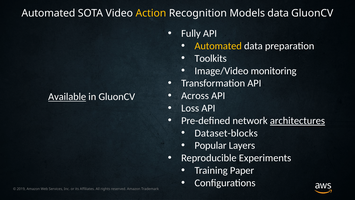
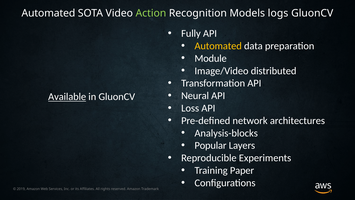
Action colour: yellow -> light green
Models data: data -> logs
Toolkits: Toolkits -> Module
monitoring: monitoring -> distributed
Across: Across -> Neural
architectures underline: present -> none
Dataset-blocks: Dataset-blocks -> Analysis-blocks
